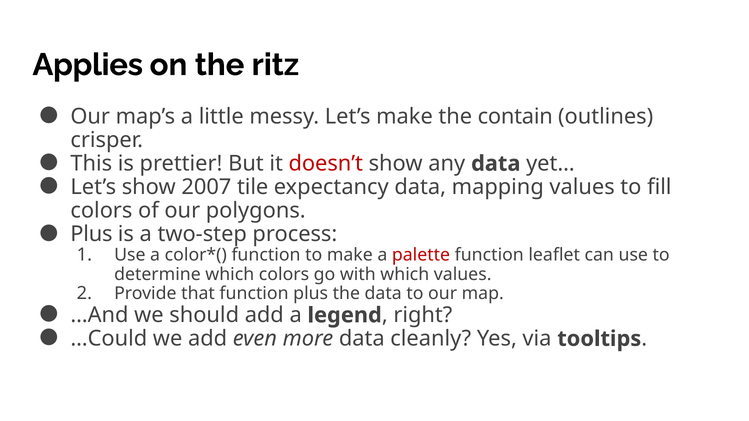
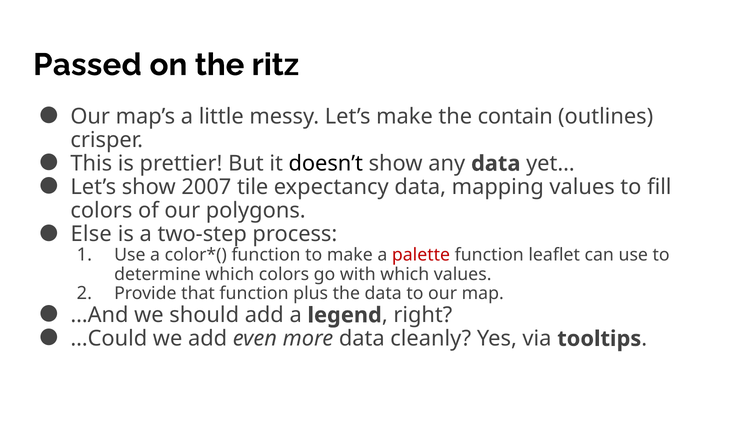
Applies: Applies -> Passed
doesn’t colour: red -> black
Plus at (91, 234): Plus -> Else
